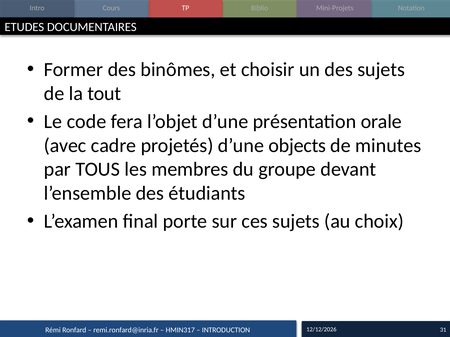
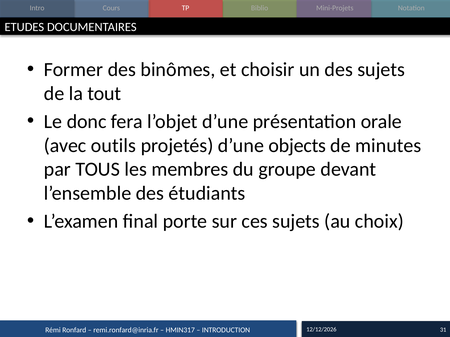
code: code -> donc
cadre: cadre -> outils
